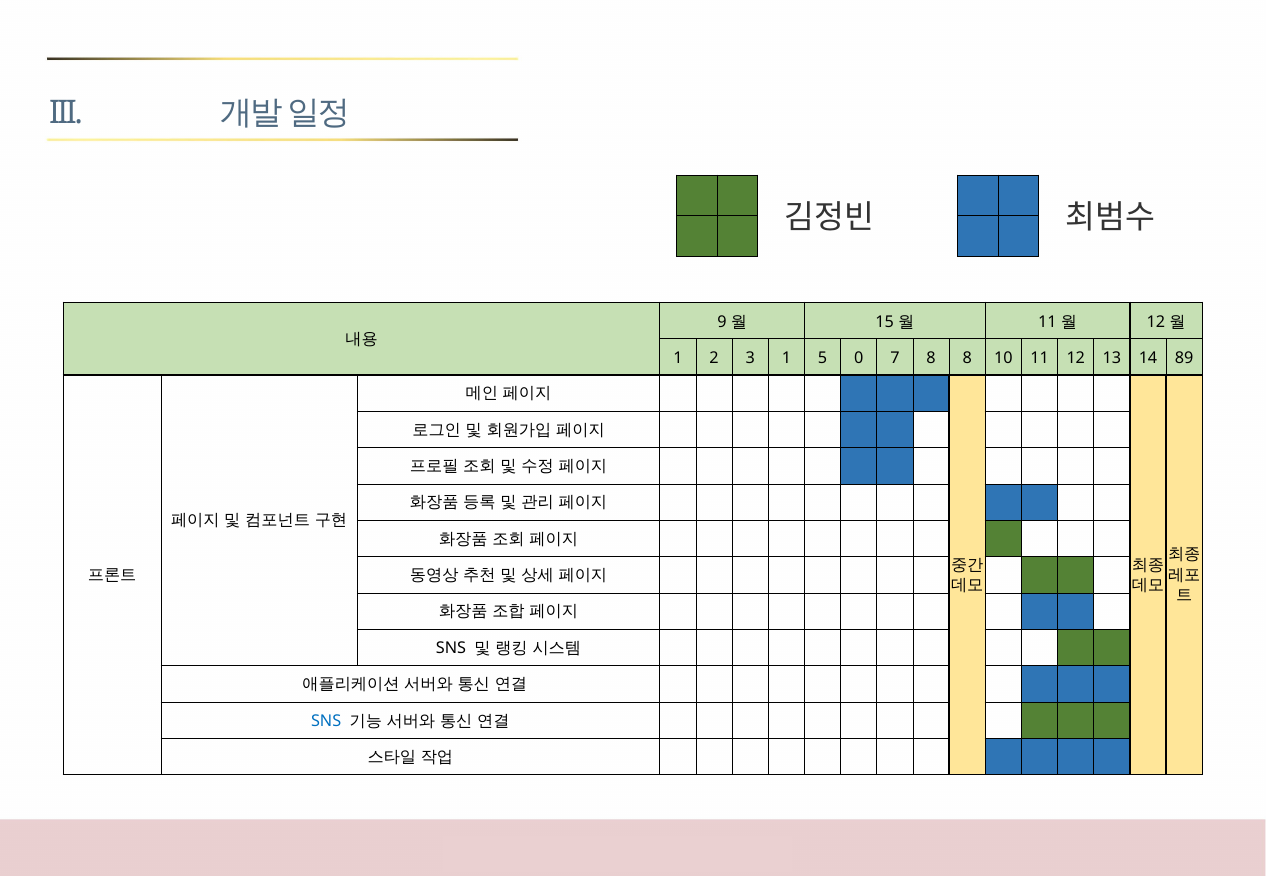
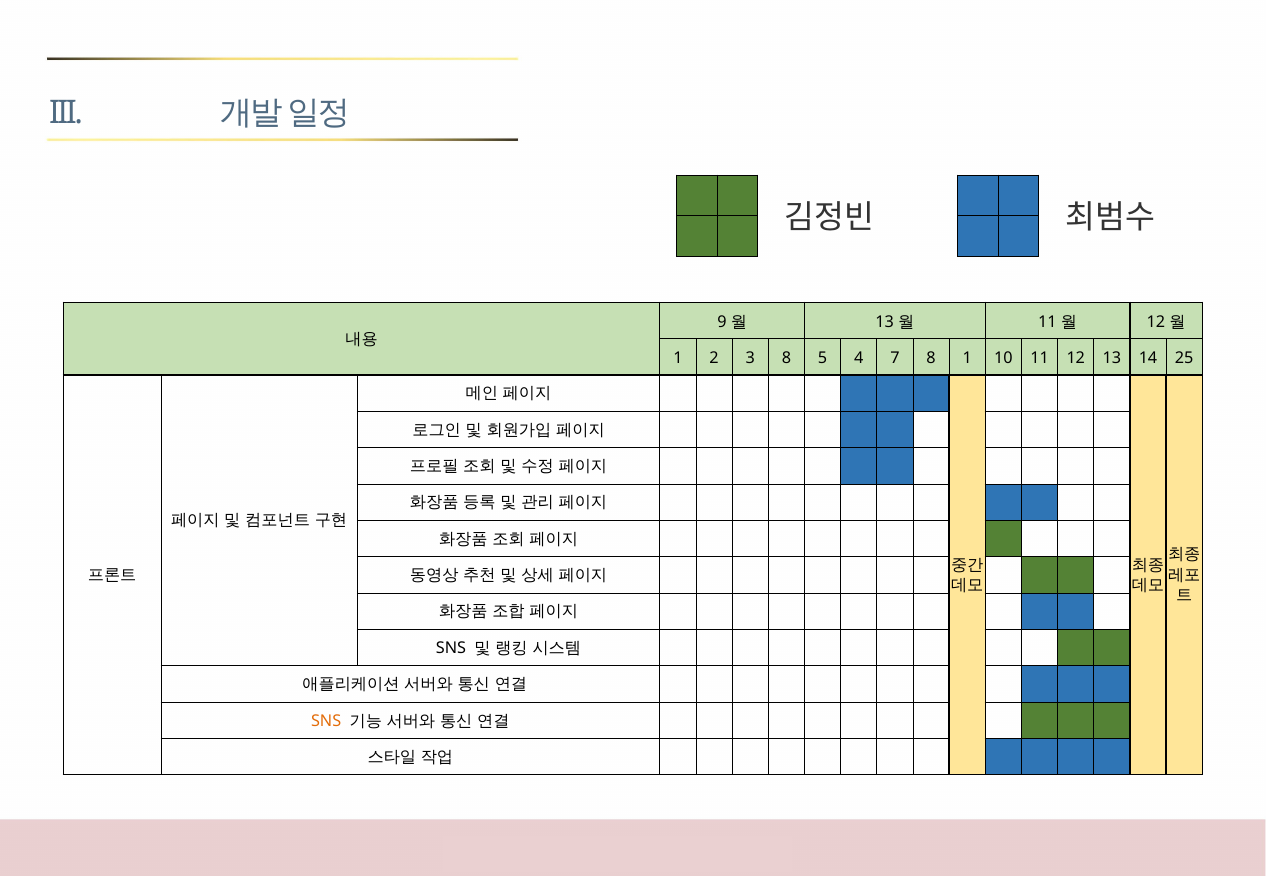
15 at (885, 322): 15 -> 13
3 1: 1 -> 8
0: 0 -> 4
8 8: 8 -> 1
89: 89 -> 25
SNS at (326, 722) colour: blue -> orange
